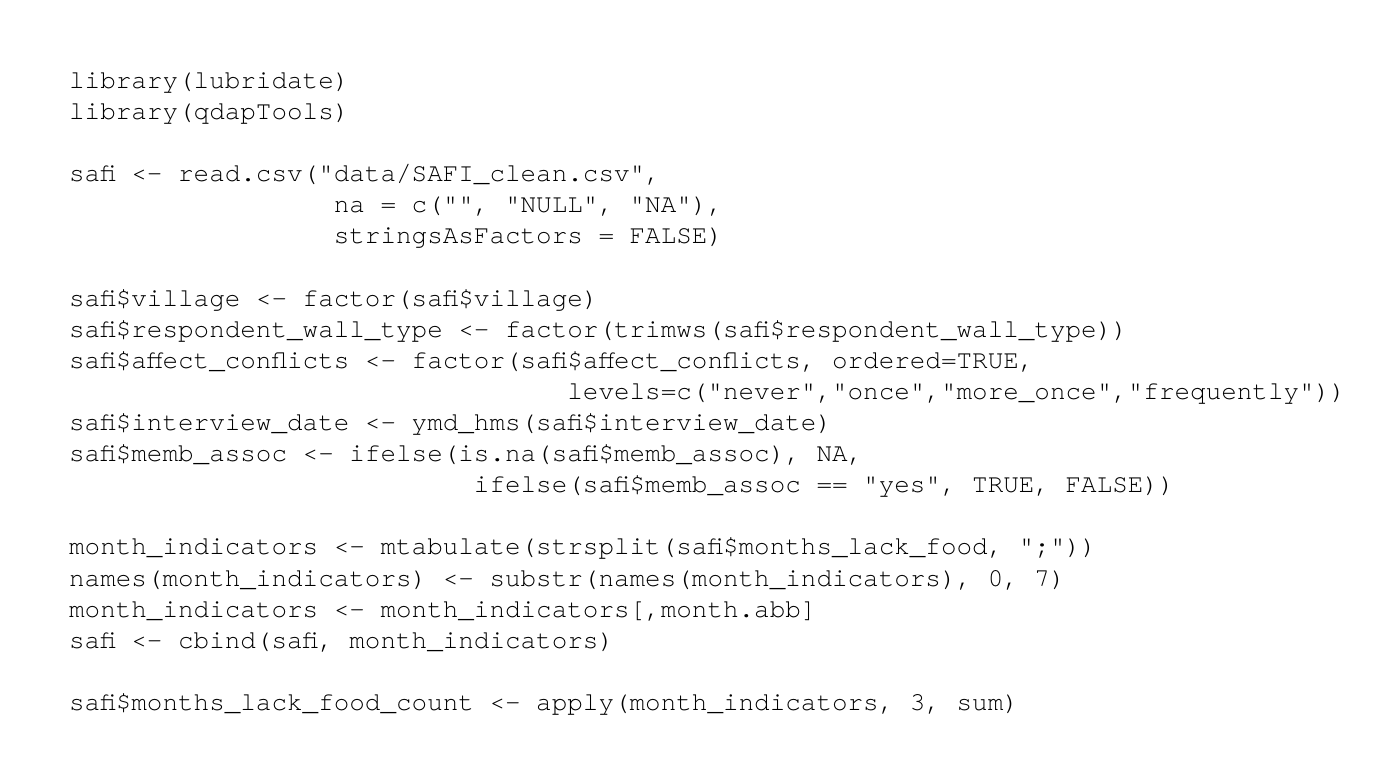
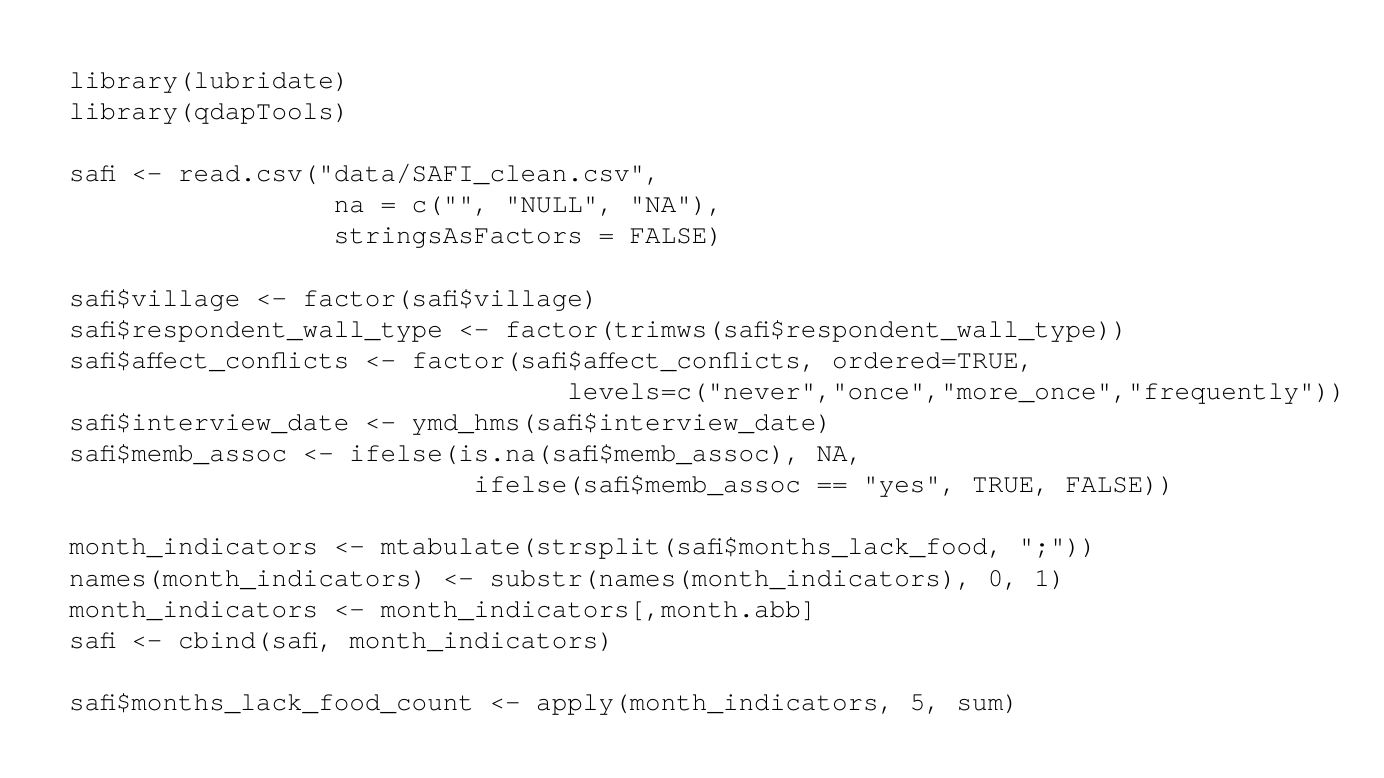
7: 7 -> 1
3: 3 -> 5
